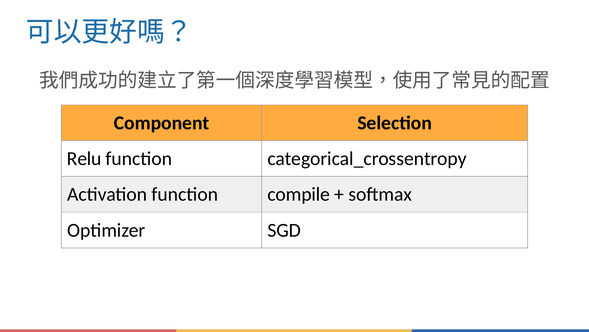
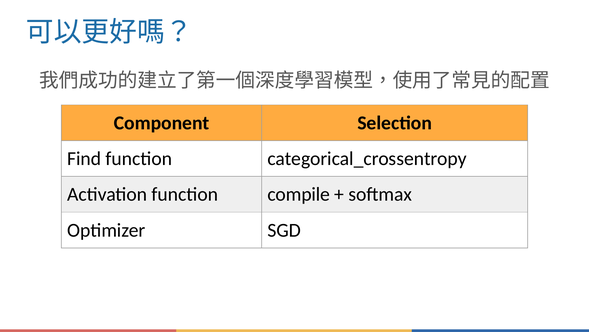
Relu: Relu -> Find
